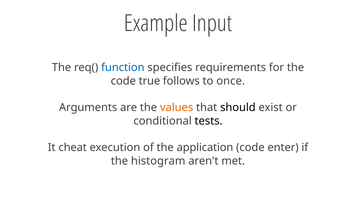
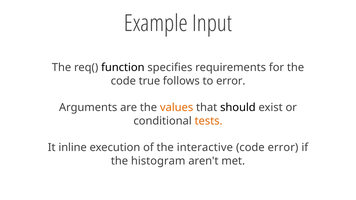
function colour: blue -> black
to once: once -> error
tests colour: black -> orange
cheat: cheat -> inline
application: application -> interactive
code enter: enter -> error
